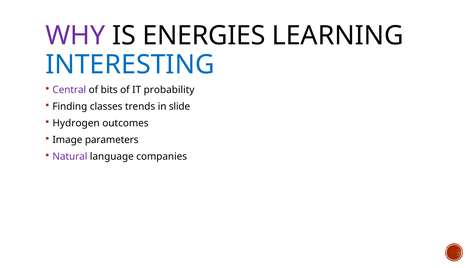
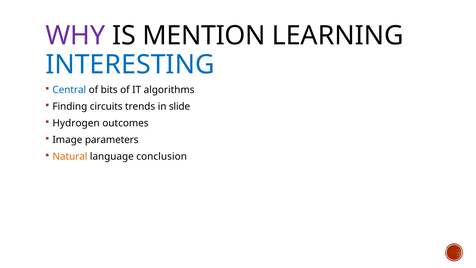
ENERGIES: ENERGIES -> MENTION
Central colour: purple -> blue
probability: probability -> algorithms
classes: classes -> circuits
Natural colour: purple -> orange
companies: companies -> conclusion
